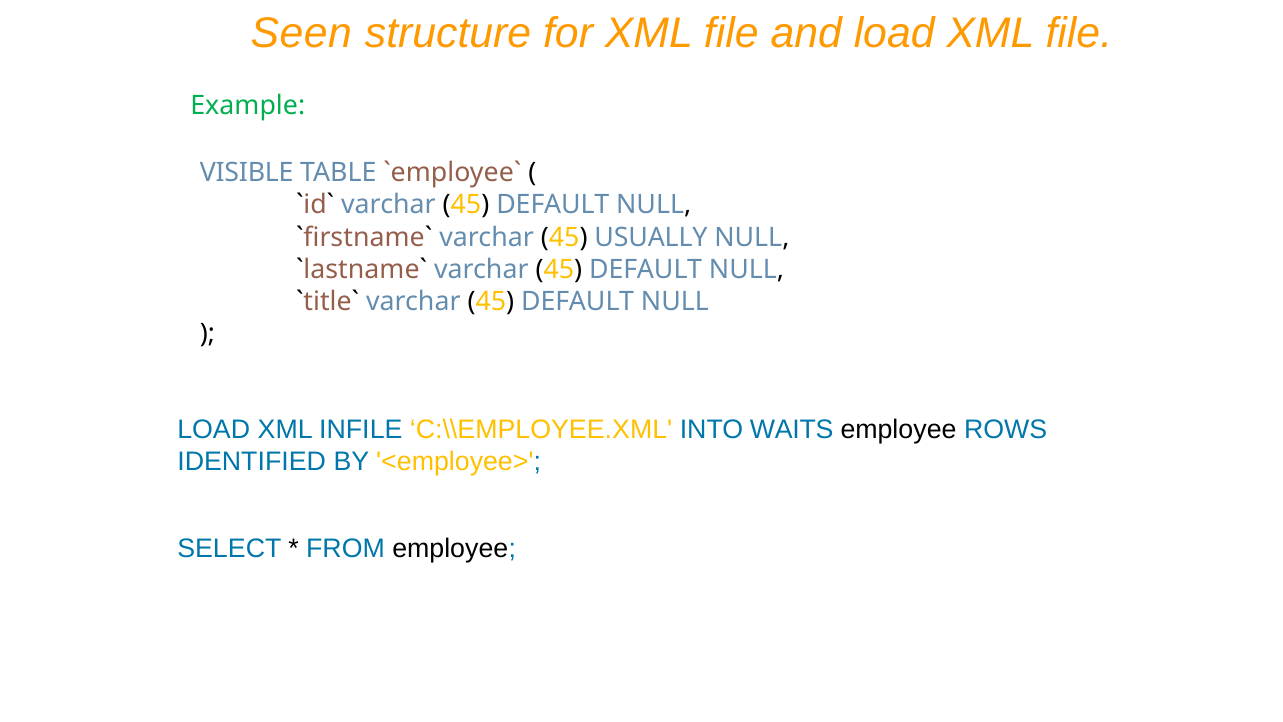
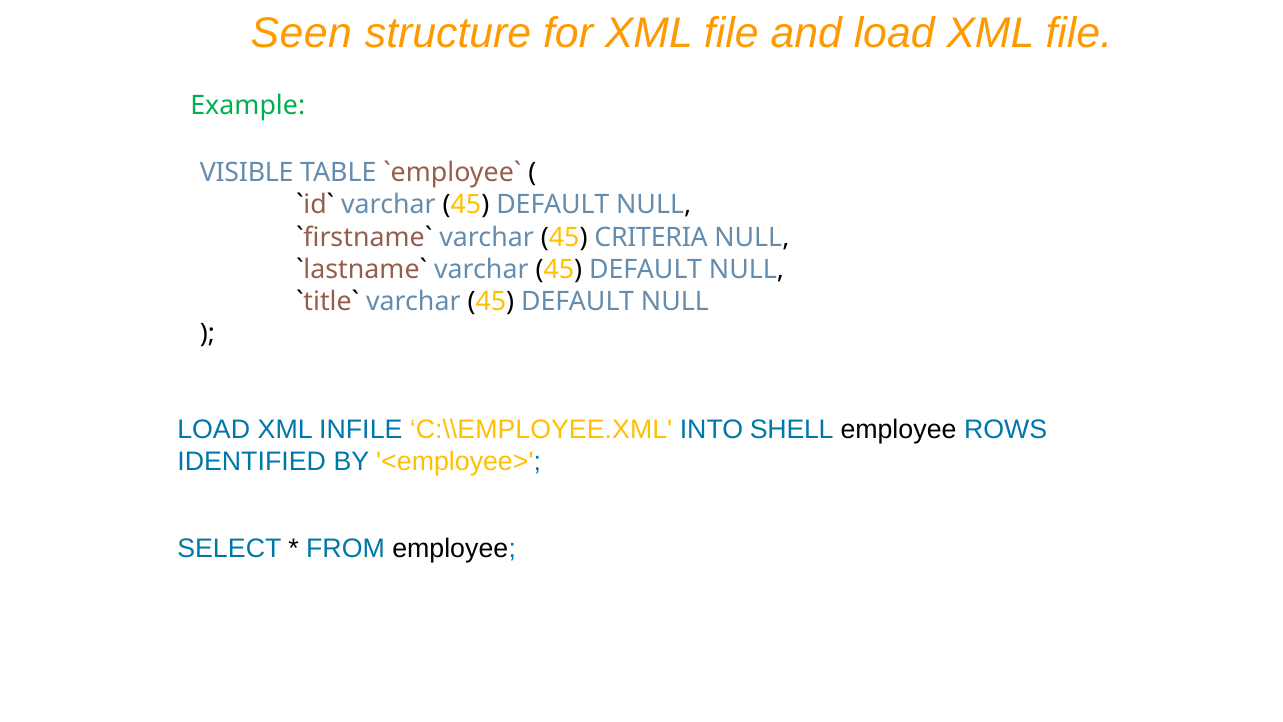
USUALLY: USUALLY -> CRITERIA
WAITS: WAITS -> SHELL
